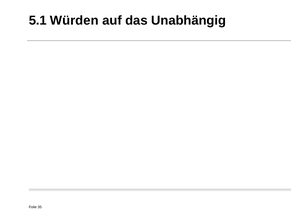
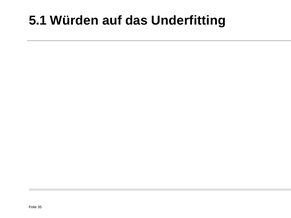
Unabhängig: Unabhängig -> Underfitting
